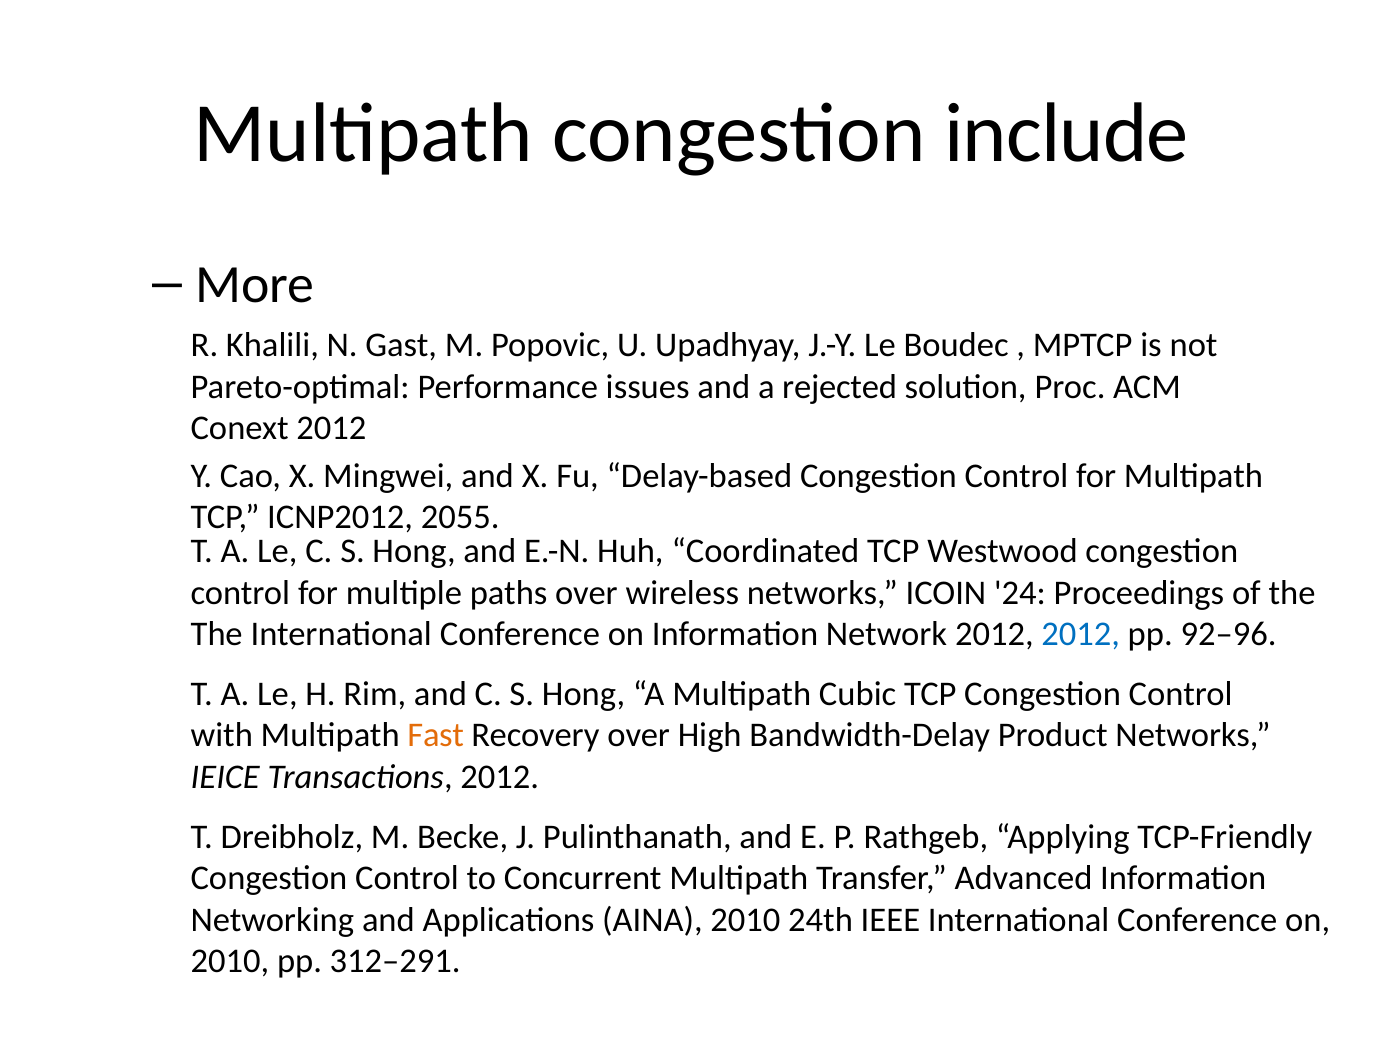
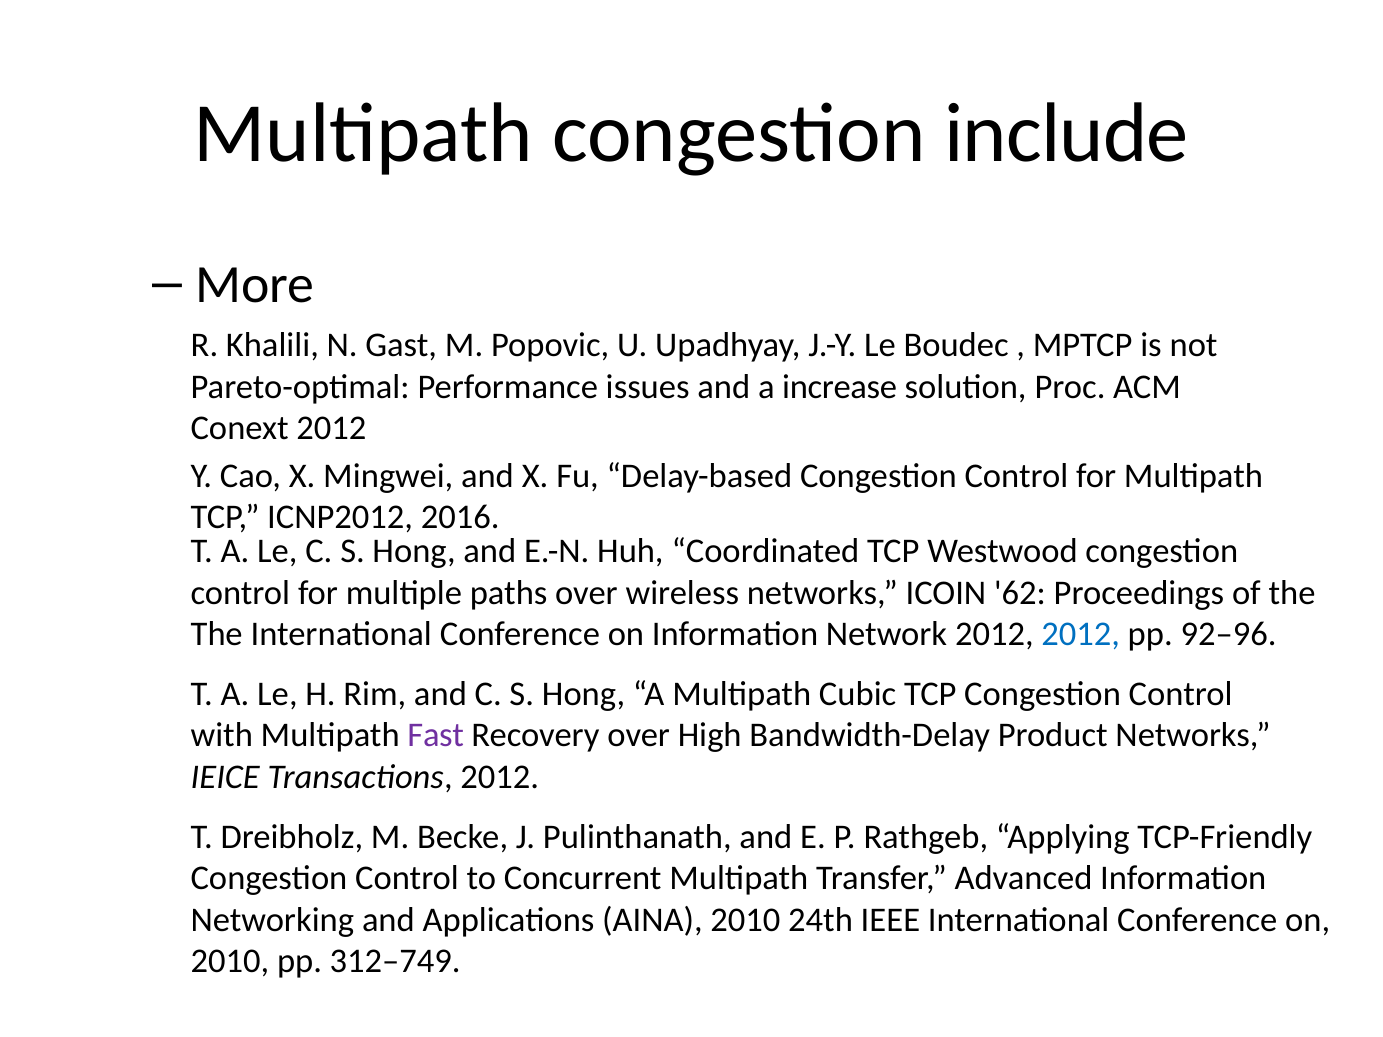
rejected: rejected -> increase
2055: 2055 -> 2016
24: 24 -> 62
Fast colour: orange -> purple
312–291: 312–291 -> 312–749
